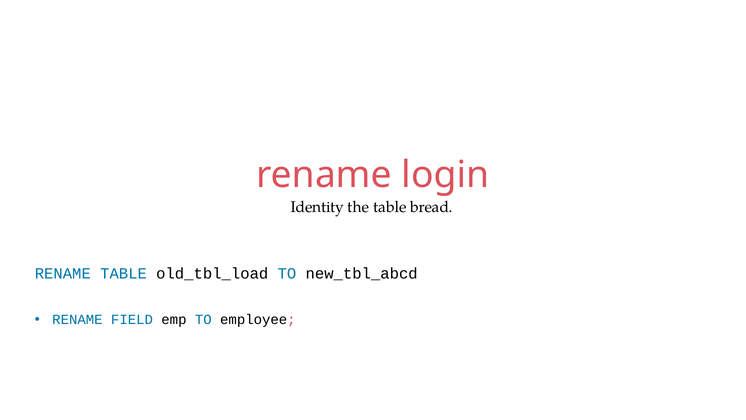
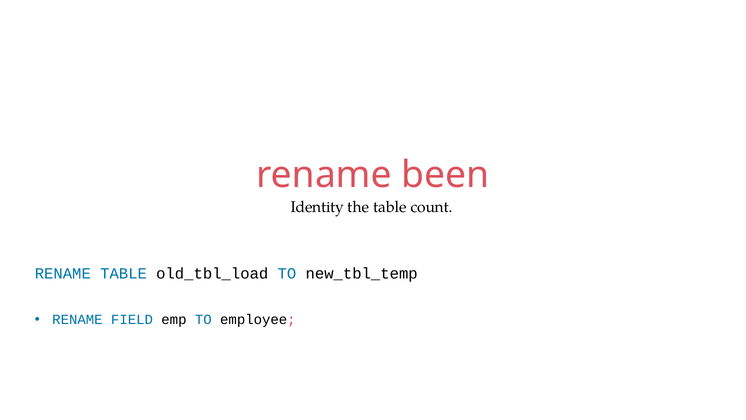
login: login -> been
bread: bread -> count
new_tbl_abcd: new_tbl_abcd -> new_tbl_temp
